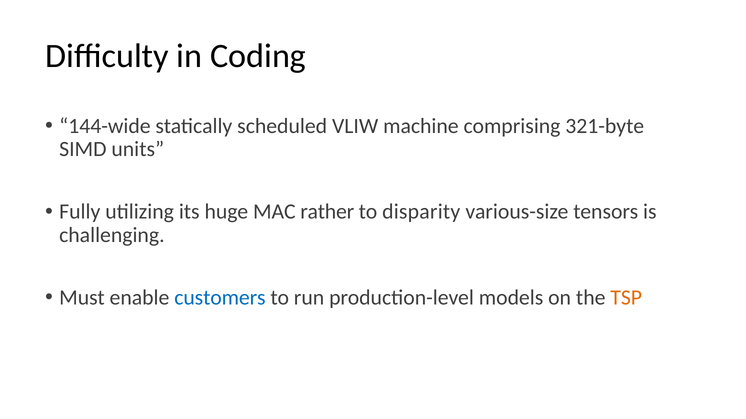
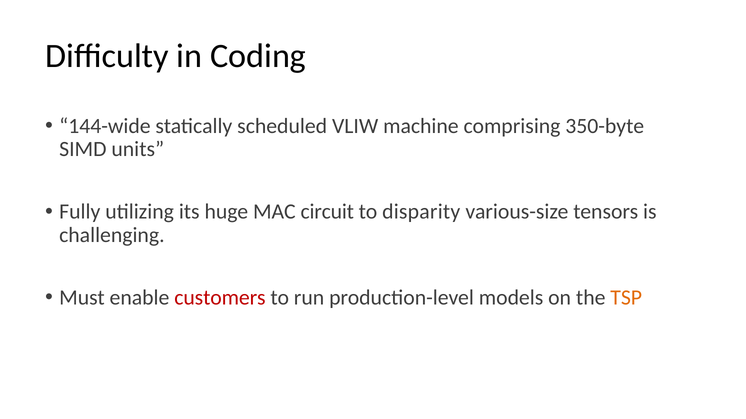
321-byte: 321-byte -> 350-byte
rather: rather -> circuit
customers colour: blue -> red
